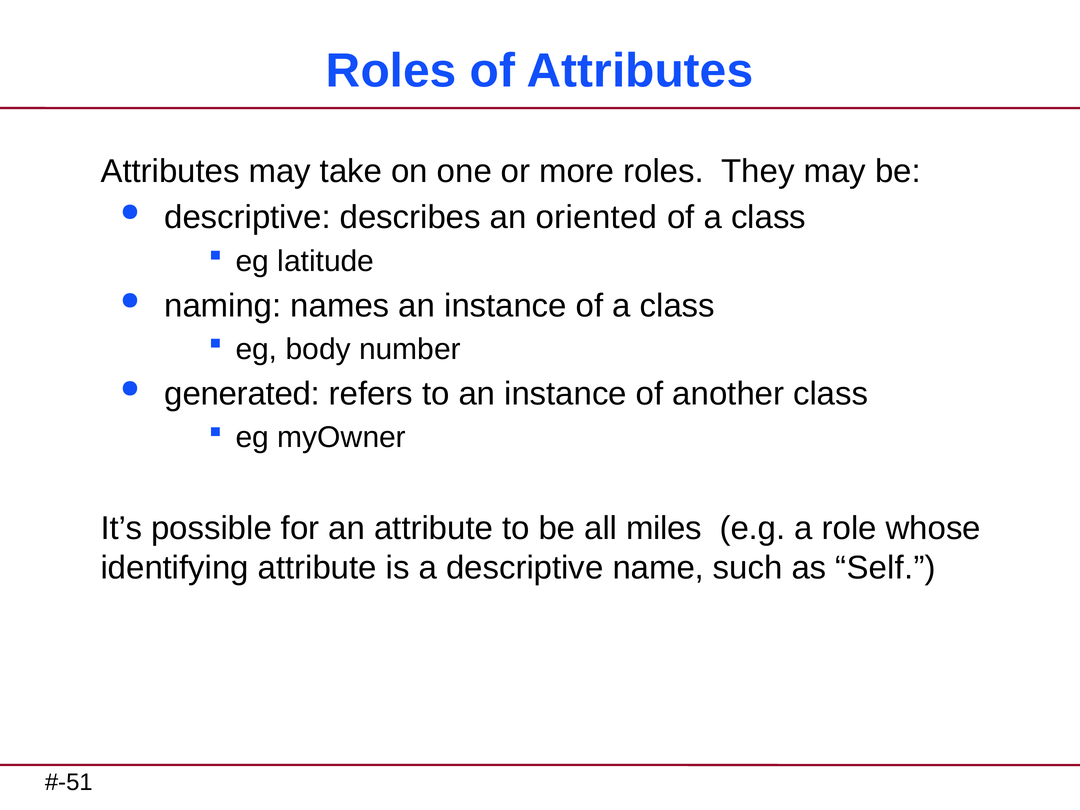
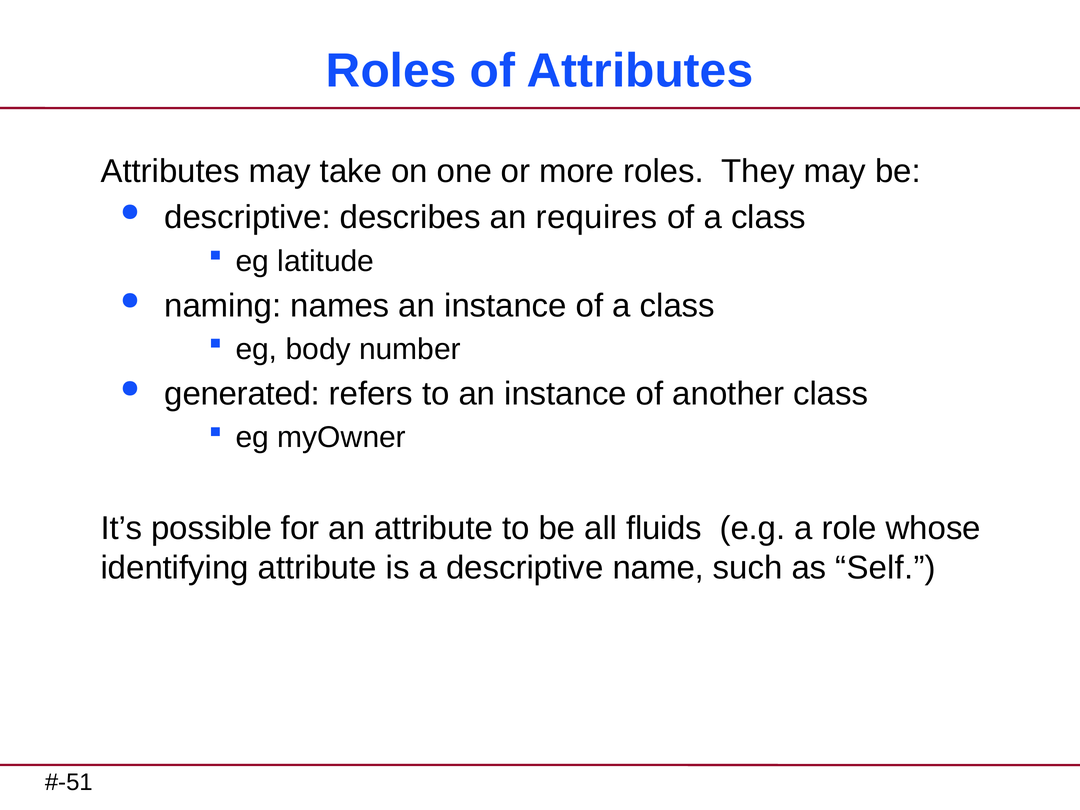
oriented: oriented -> requires
miles: miles -> fluids
